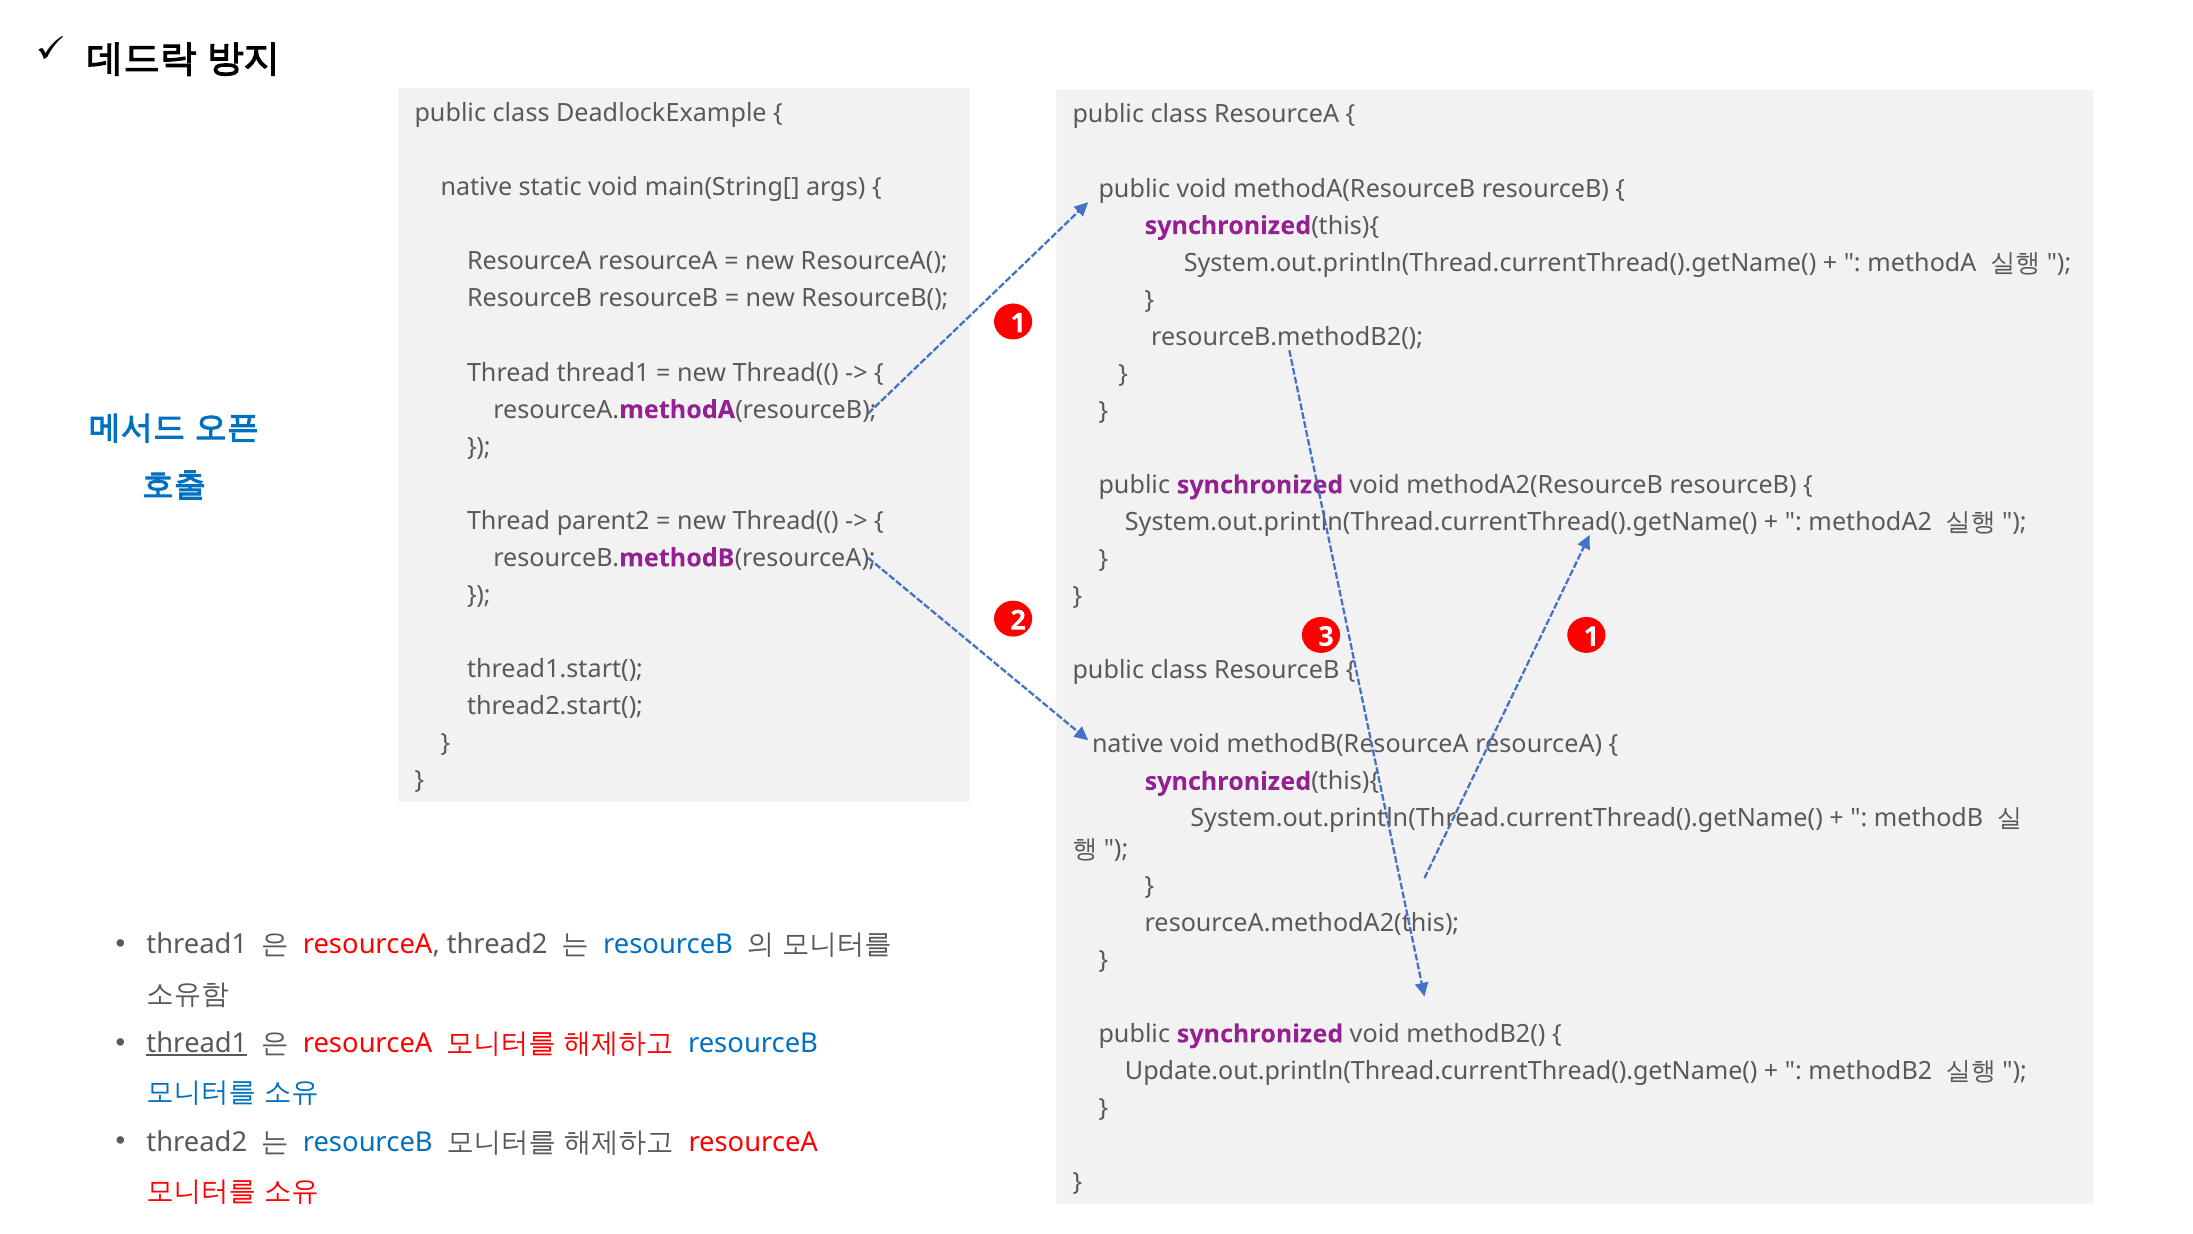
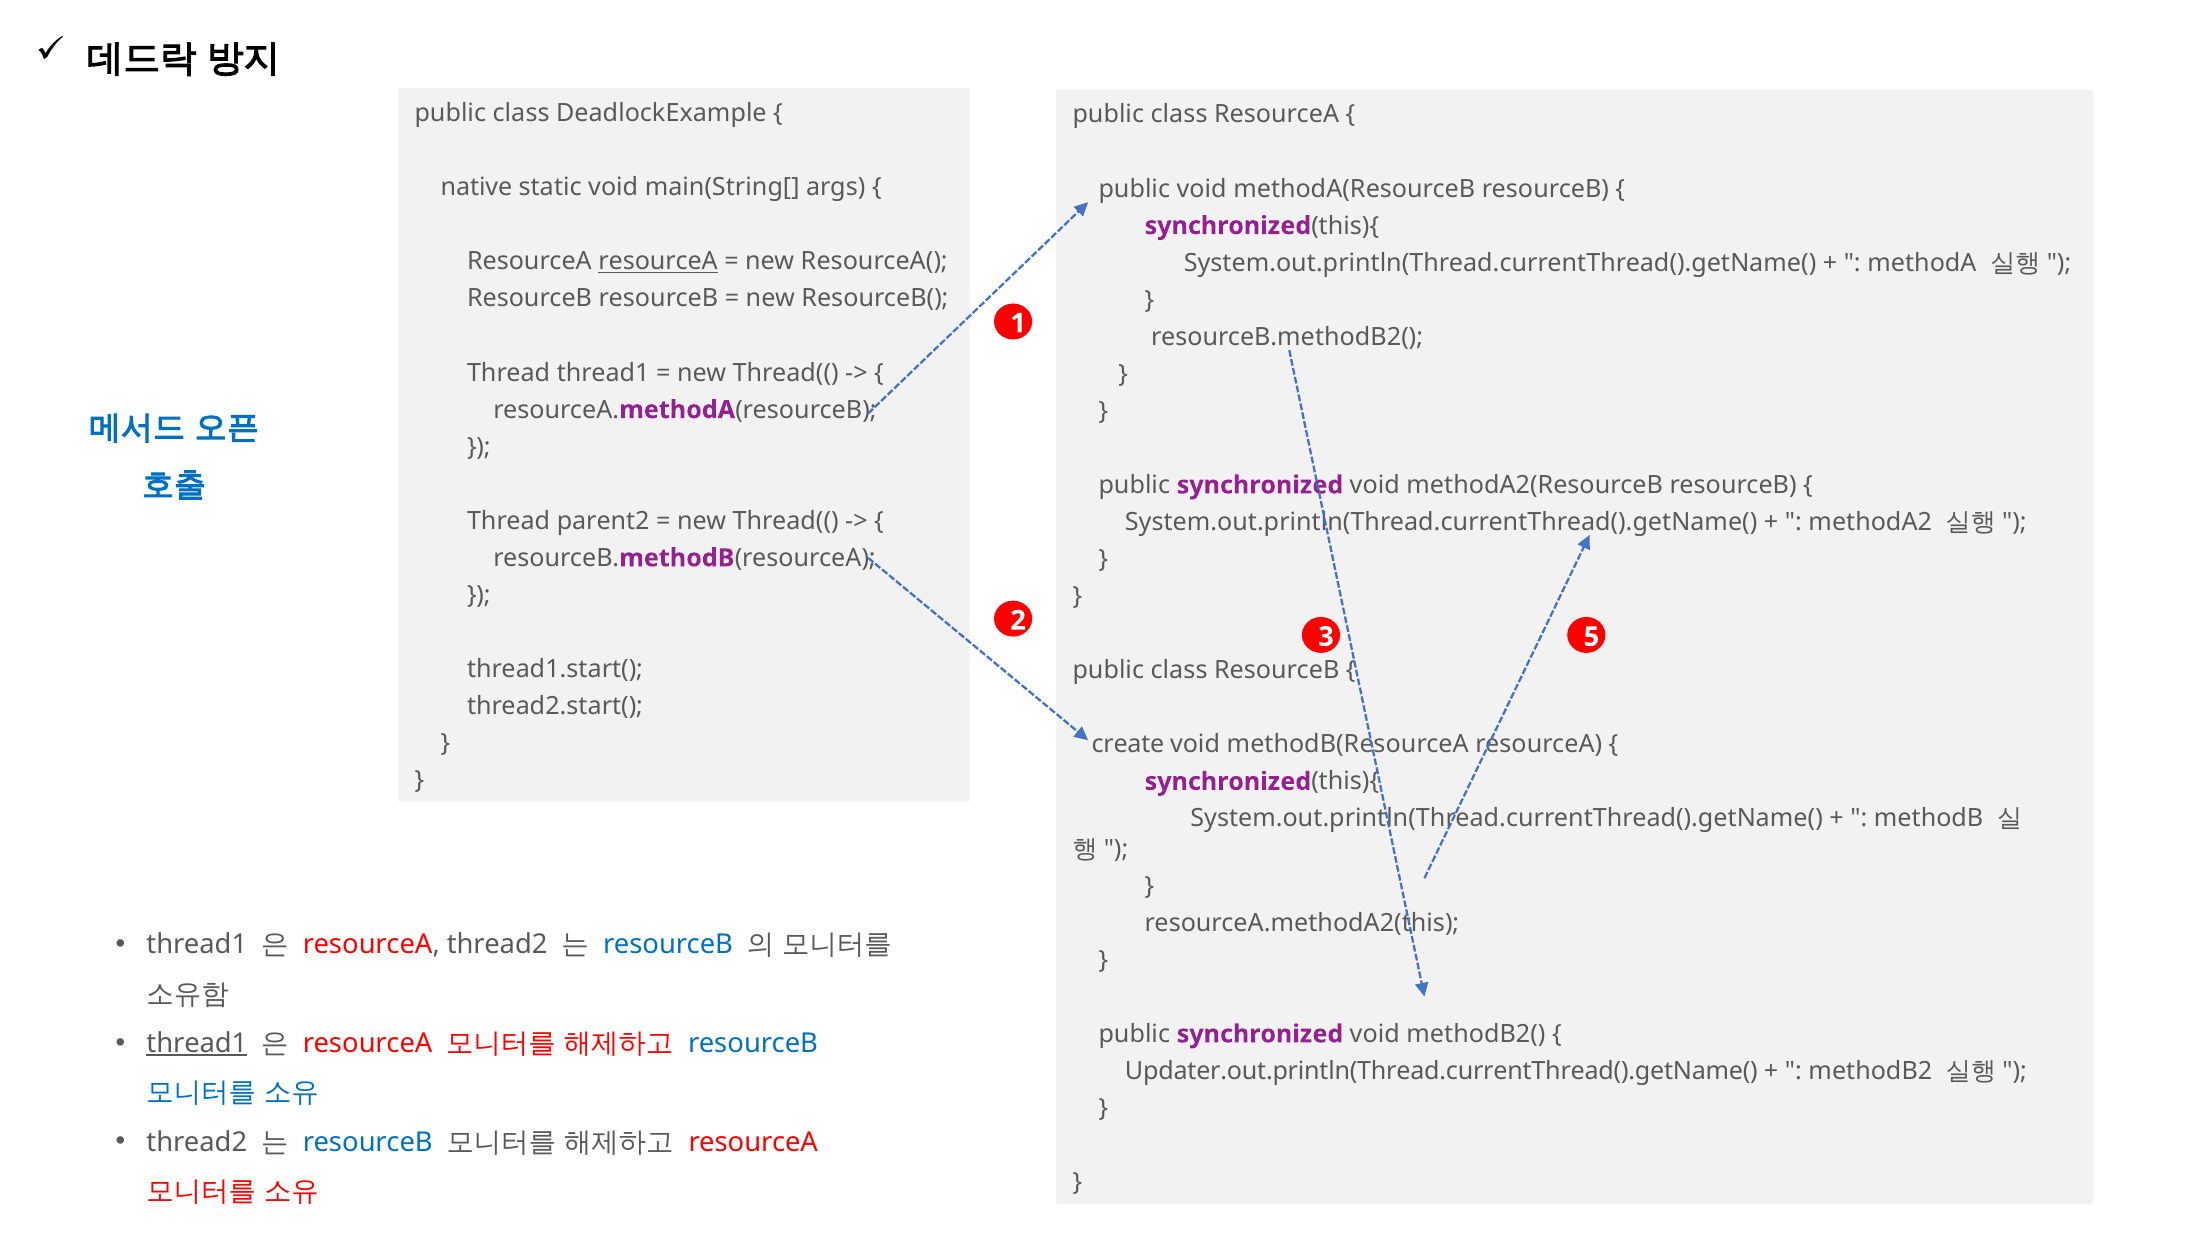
resourceA at (658, 262) underline: none -> present
3 1: 1 -> 5
native at (1128, 744): native -> create
Update.out.println(Thread.currentThread().getName(: Update.out.println(Thread.currentThread().getName( -> Updater.out.println(Thread.currentThread().getName(
